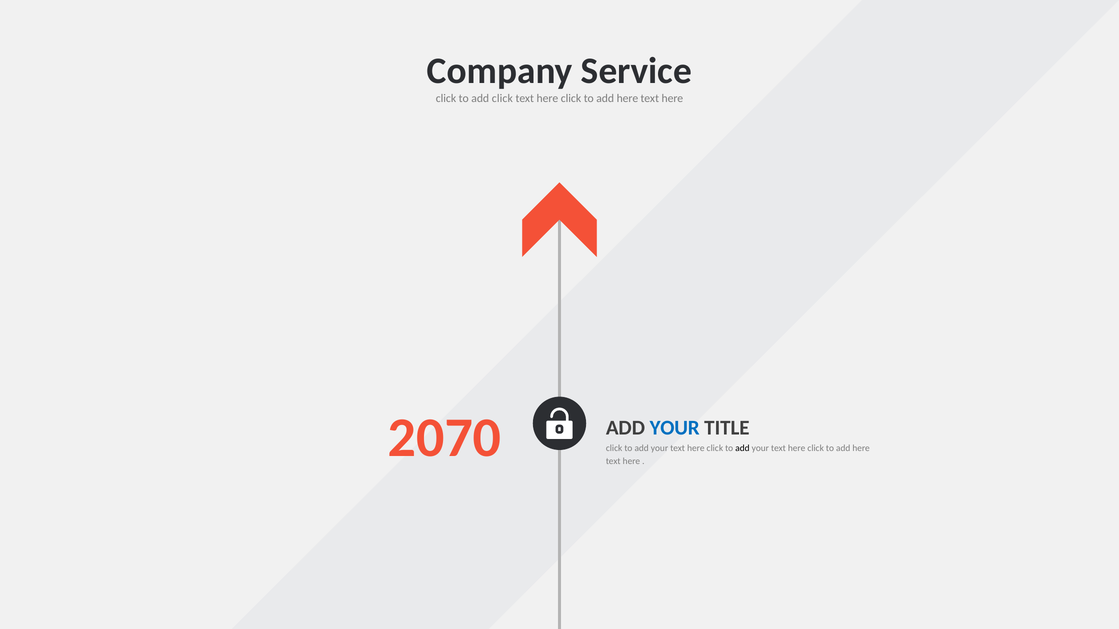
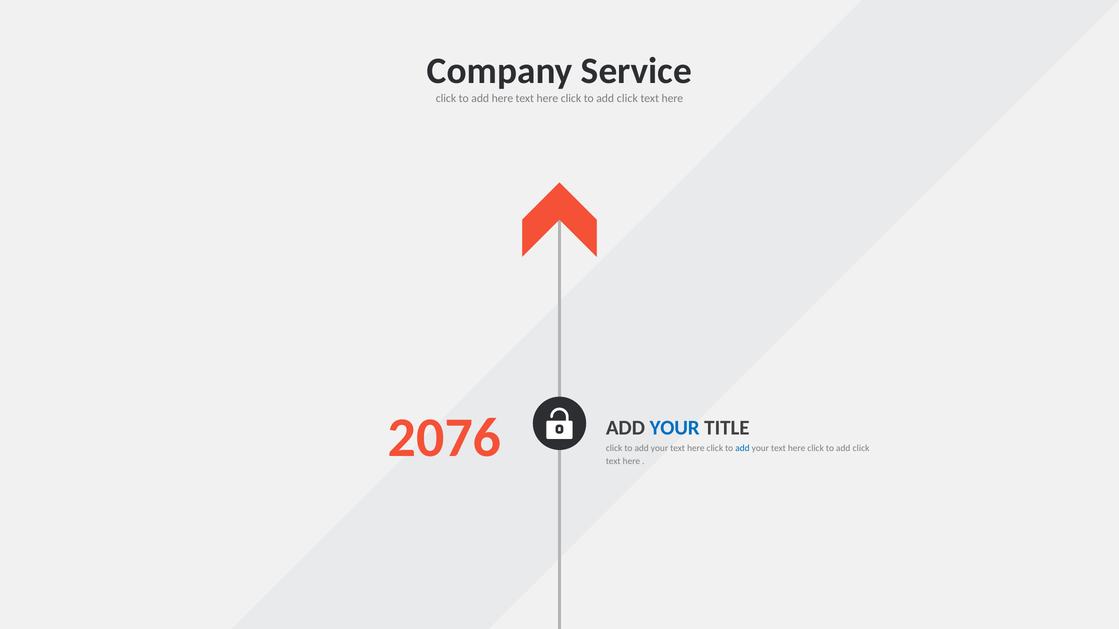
add click: click -> here
here at (627, 99): here -> click
2070: 2070 -> 2076
add at (742, 449) colour: black -> blue
here at (861, 449): here -> click
